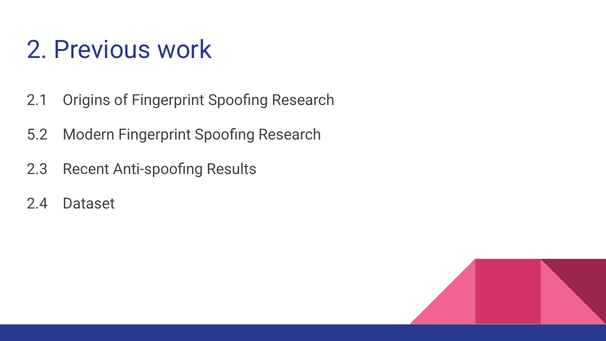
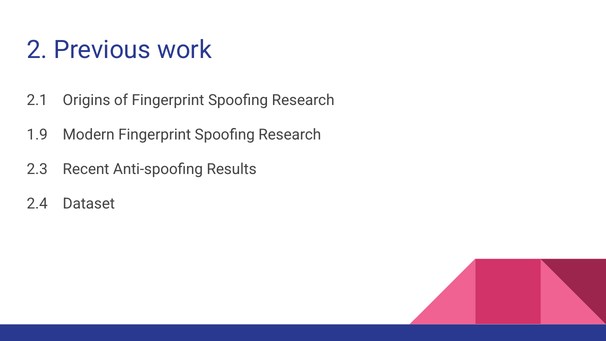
5.2: 5.2 -> 1.9
